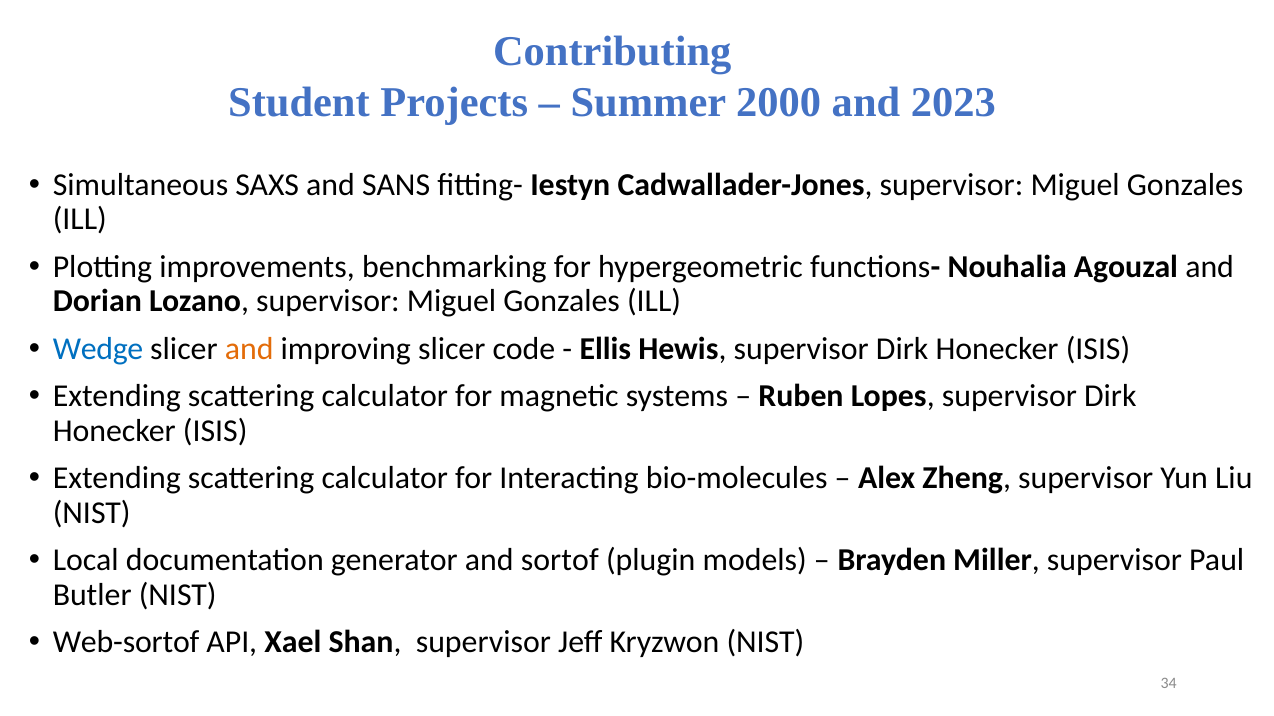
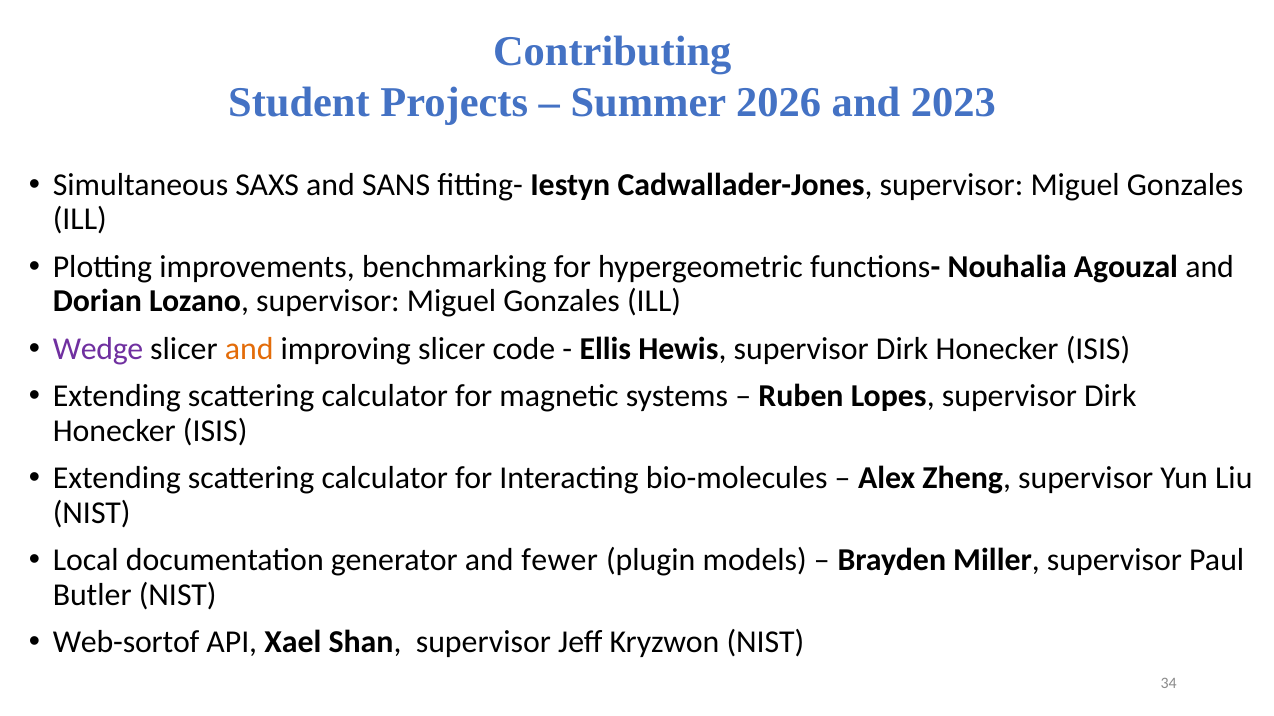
2000: 2000 -> 2026
Wedge colour: blue -> purple
sortof: sortof -> fewer
